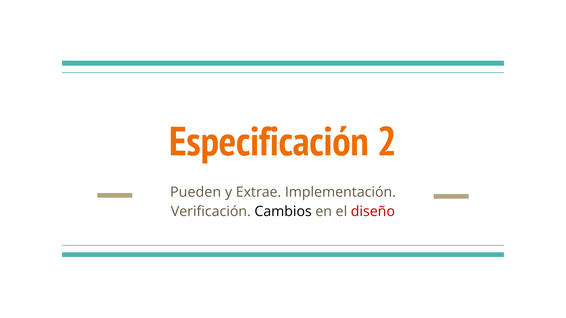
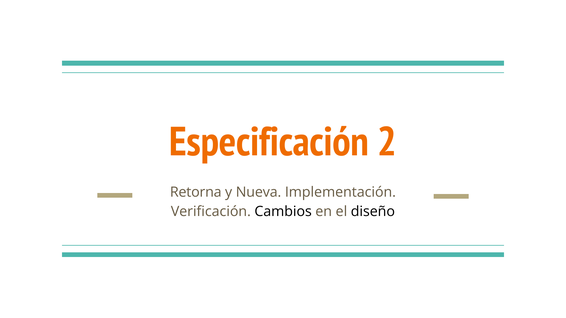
Pueden: Pueden -> Retorna
Extrae: Extrae -> Nueva
diseño colour: red -> black
